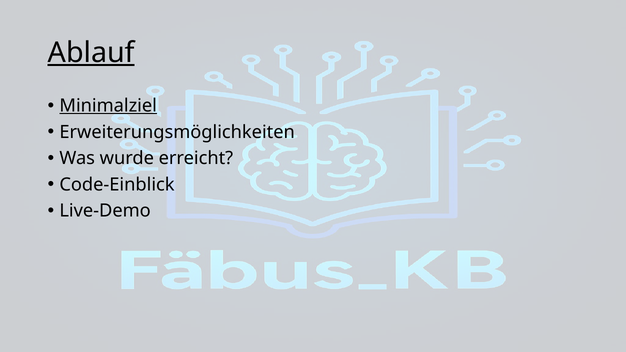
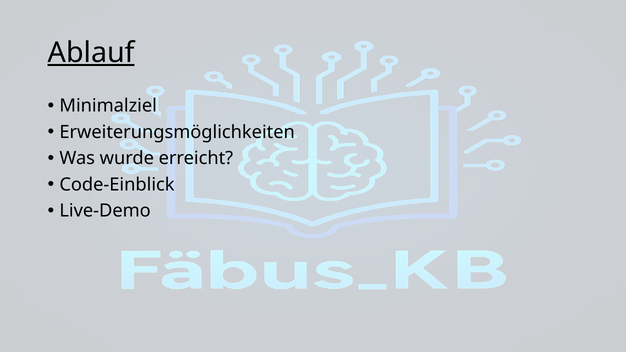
Minimalziel underline: present -> none
